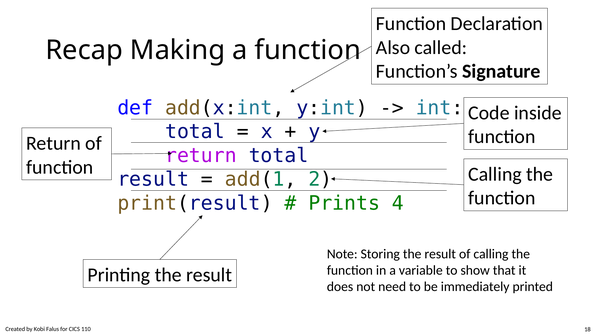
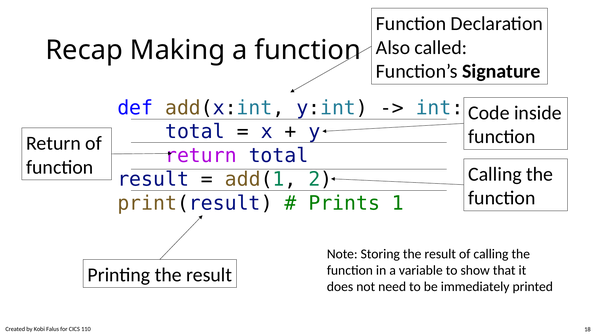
4: 4 -> 1
